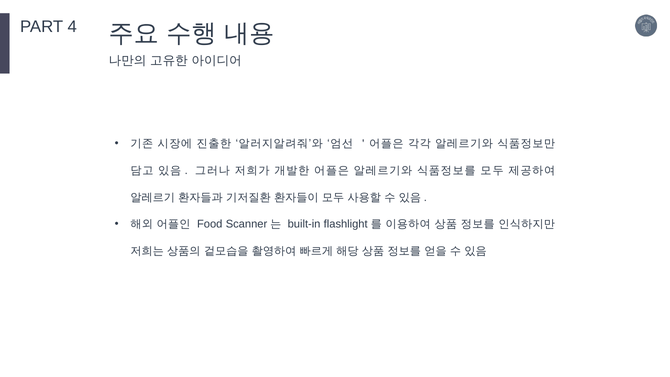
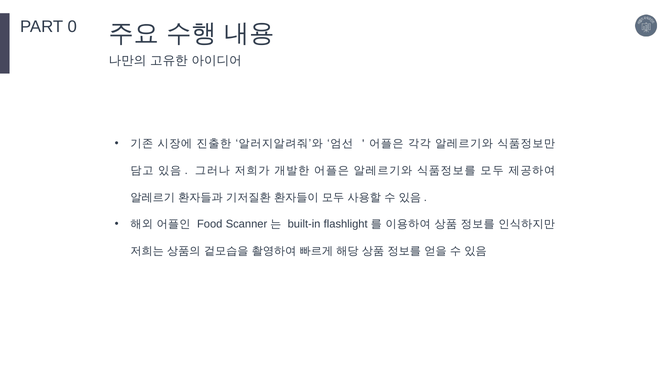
4: 4 -> 0
